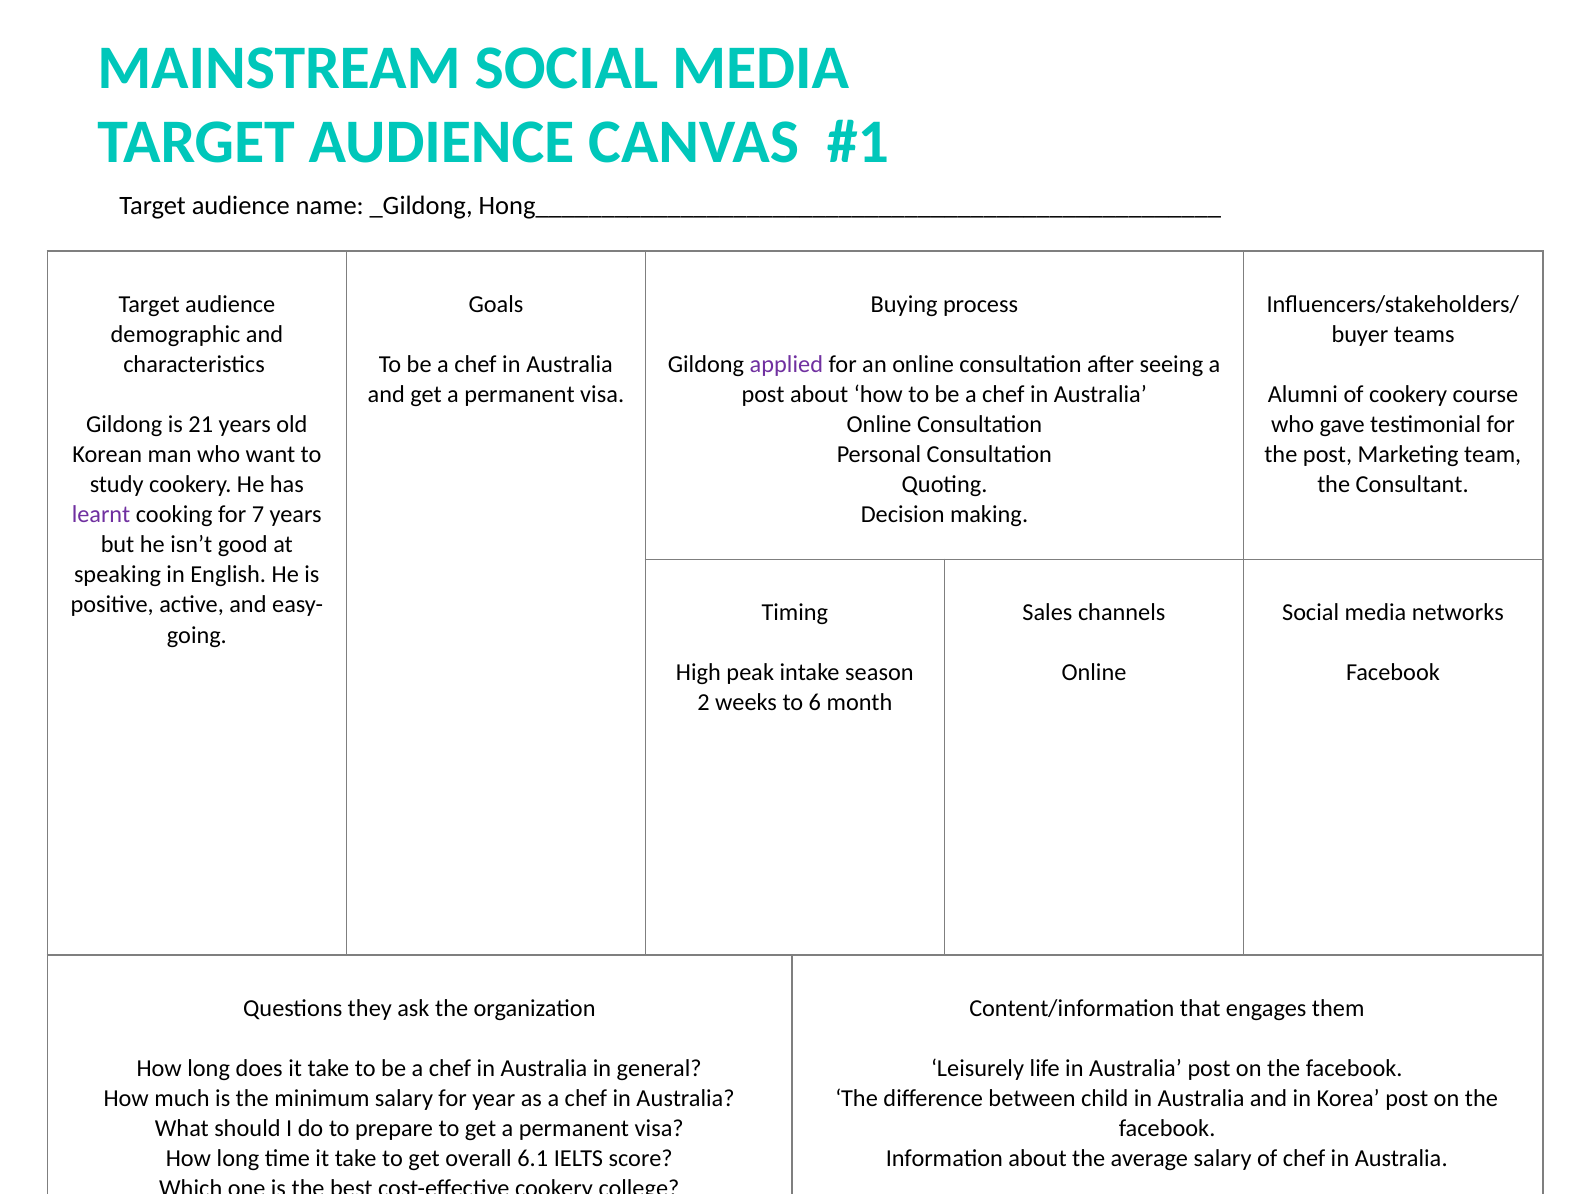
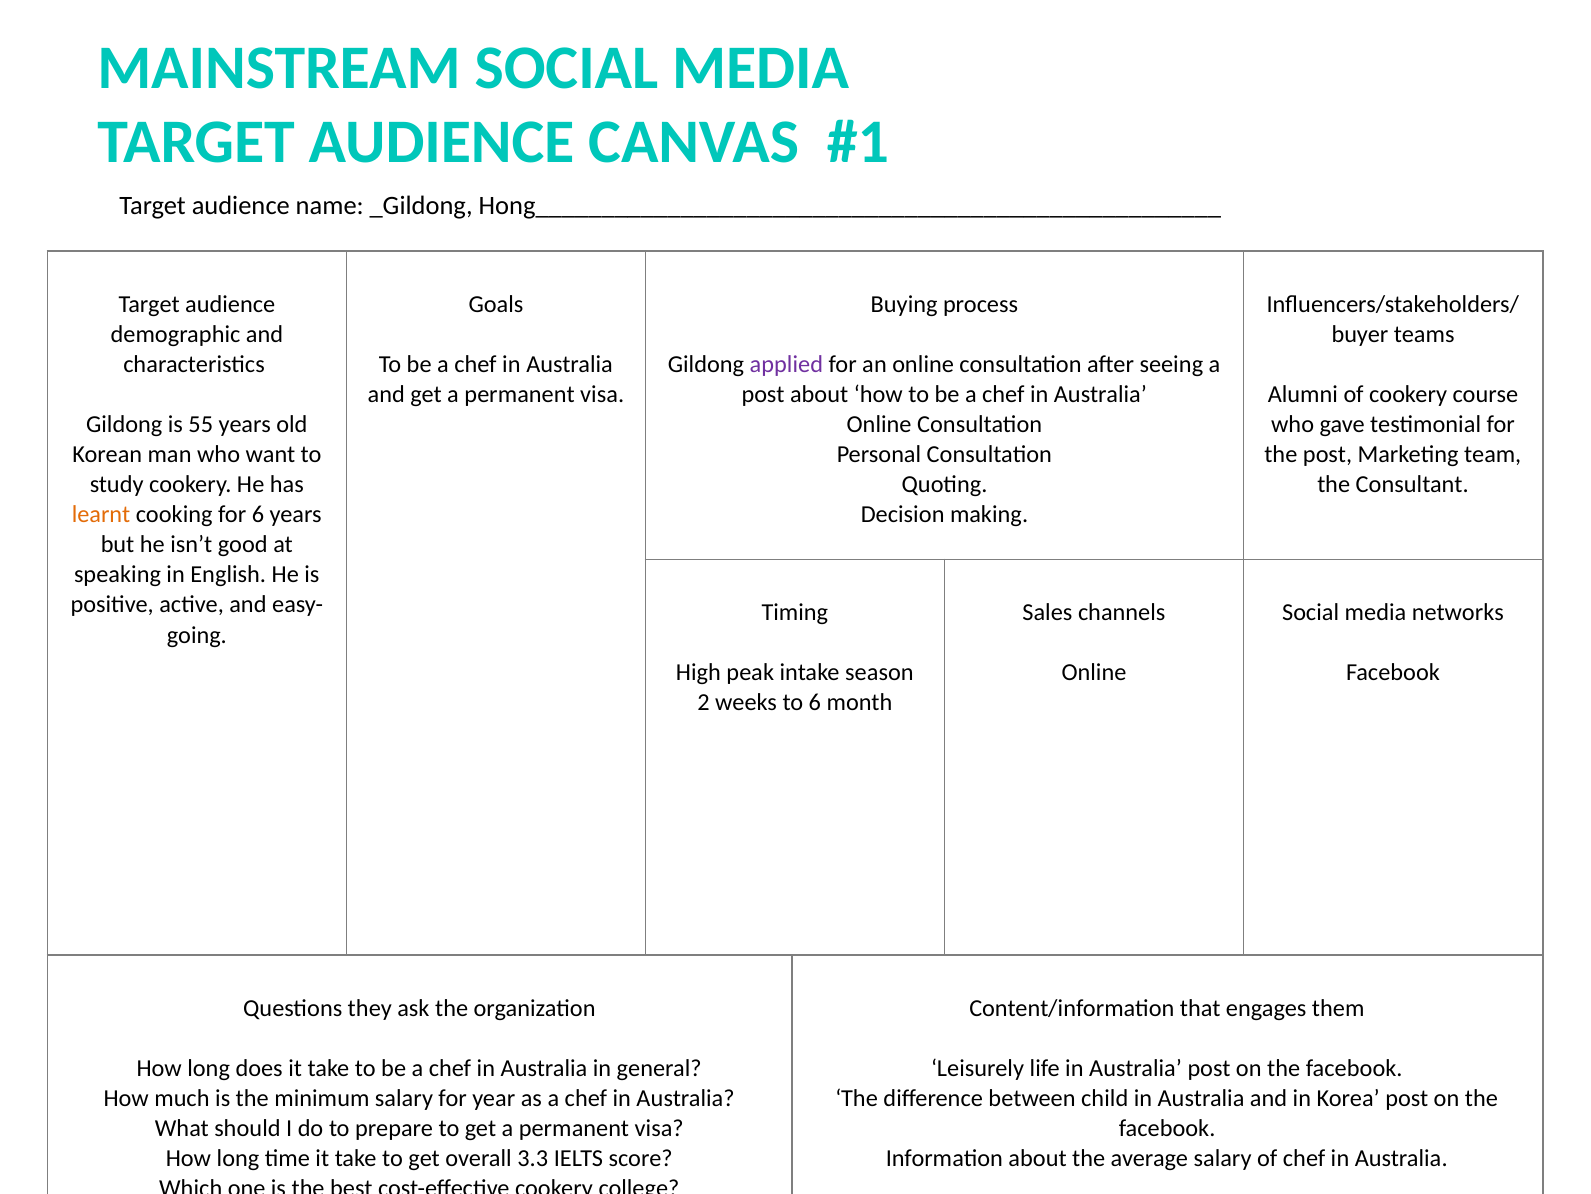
21: 21 -> 55
learnt colour: purple -> orange
for 7: 7 -> 6
6.1: 6.1 -> 3.3
